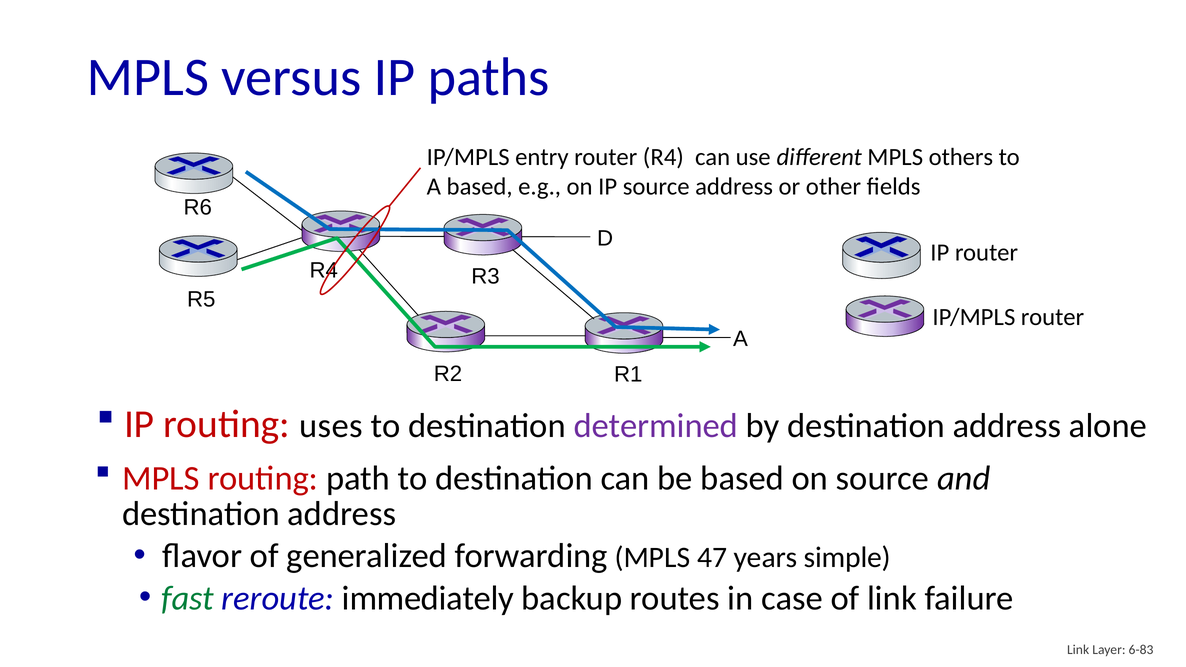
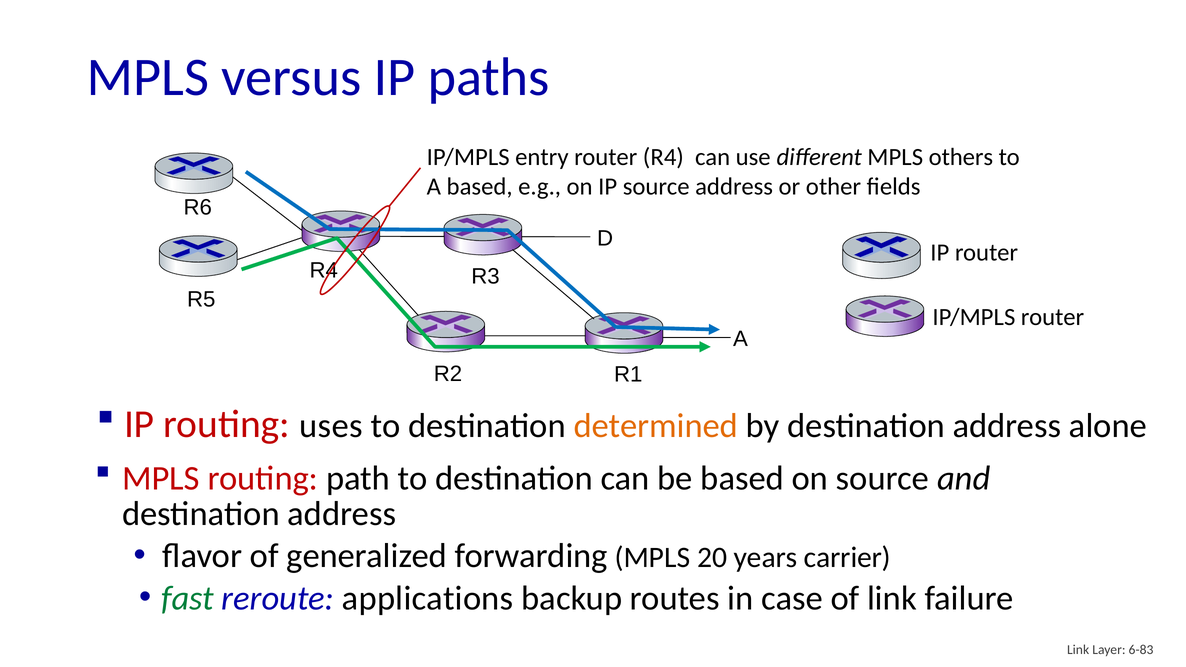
determined colour: purple -> orange
47: 47 -> 20
simple: simple -> carrier
immediately: immediately -> applications
